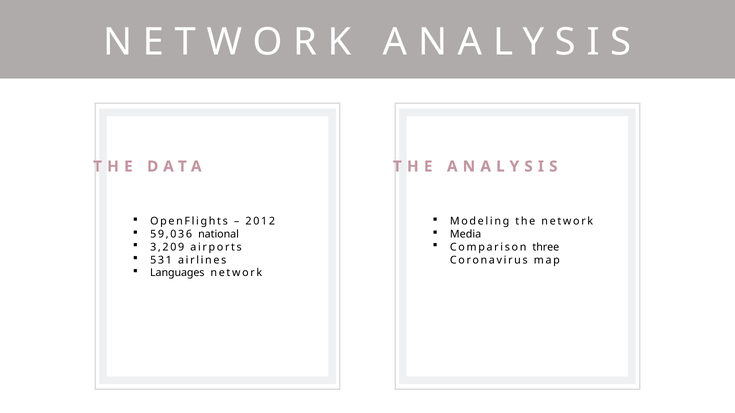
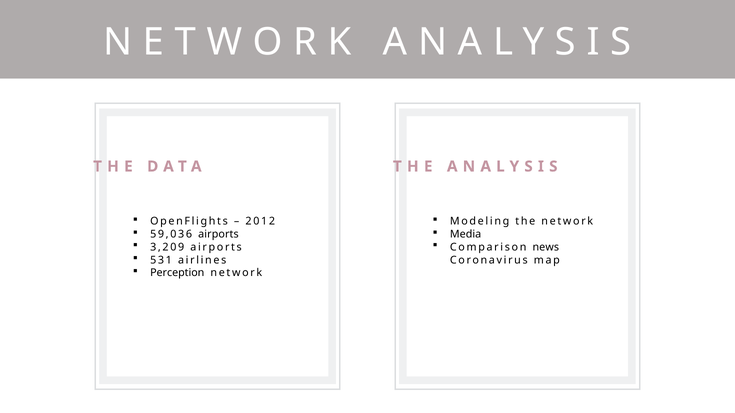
59,036 national: national -> airports
three: three -> news
Languages: Languages -> Perception
